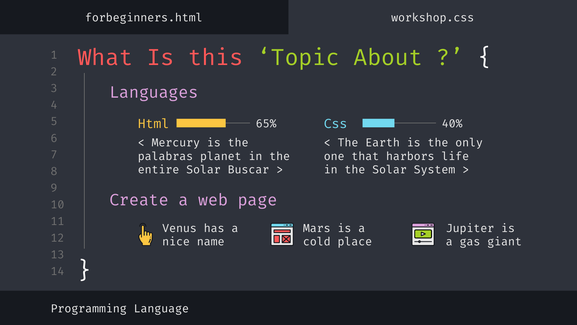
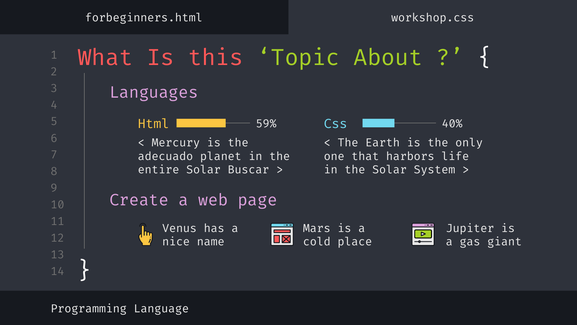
65%: 65% -> 59%
palabras: palabras -> adecuado
